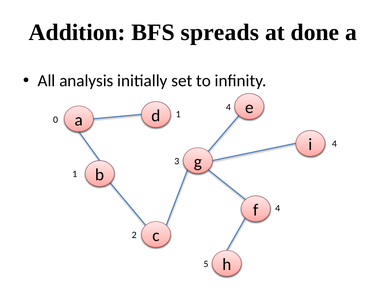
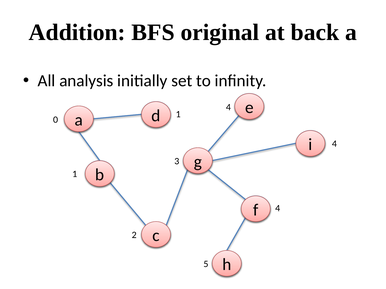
spreads: spreads -> original
done: done -> back
